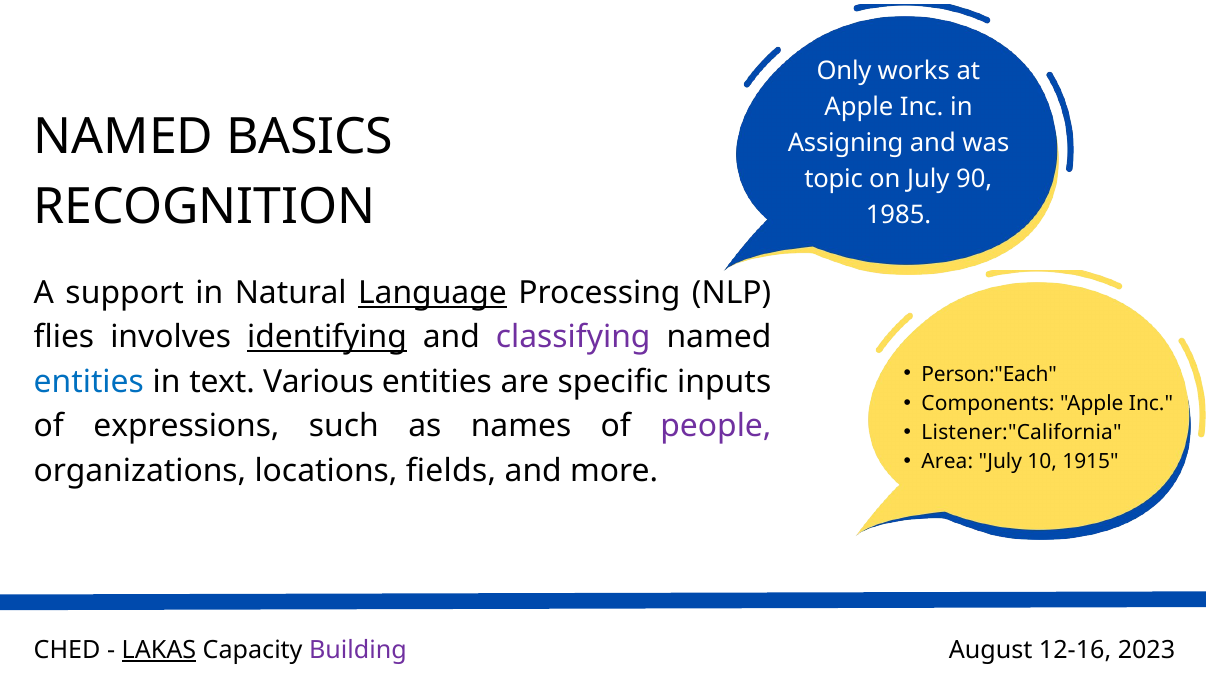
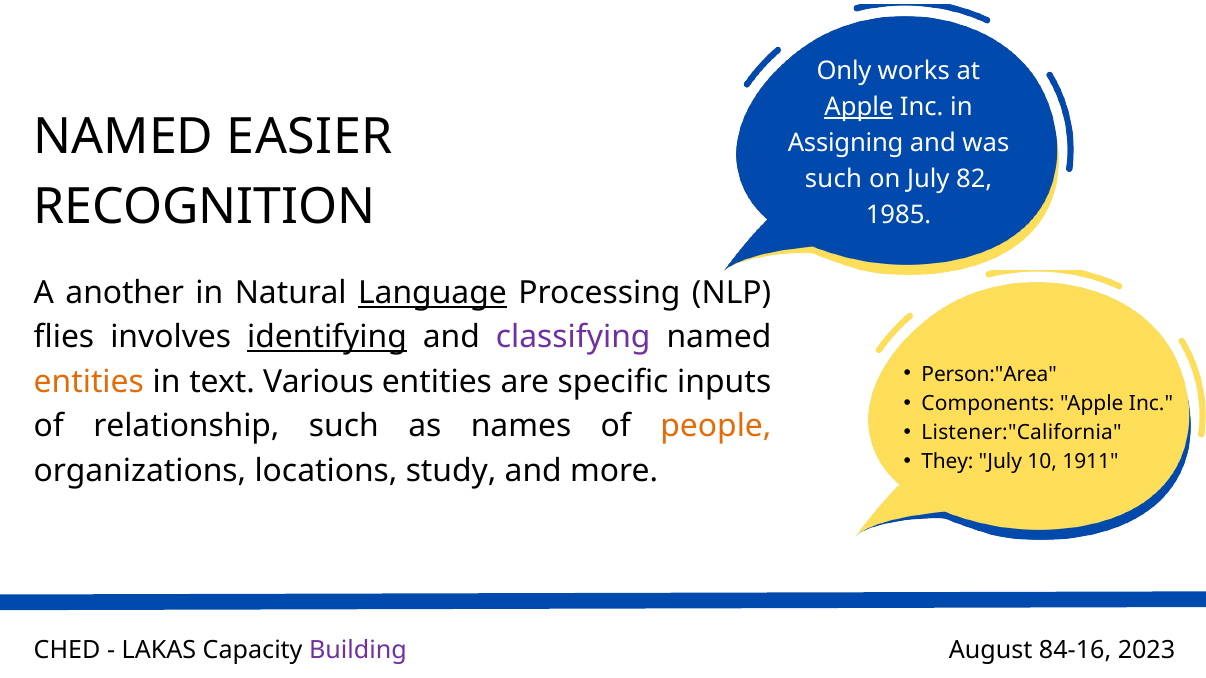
Apple at (859, 107) underline: none -> present
BASICS: BASICS -> EASIER
topic at (834, 179): topic -> such
90: 90 -> 82
support: support -> another
Person:"Each: Person:"Each -> Person:"Area
entities at (89, 382) colour: blue -> orange
expressions: expressions -> relationship
people colour: purple -> orange
Area: Area -> They
1915: 1915 -> 1911
fields: fields -> study
LAKAS underline: present -> none
12-16: 12-16 -> 84-16
